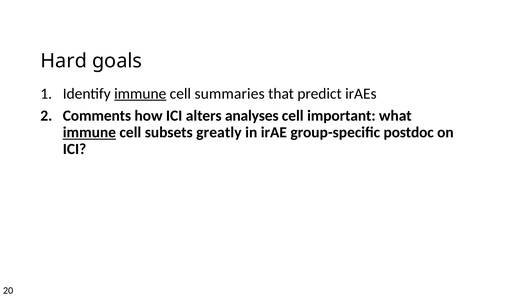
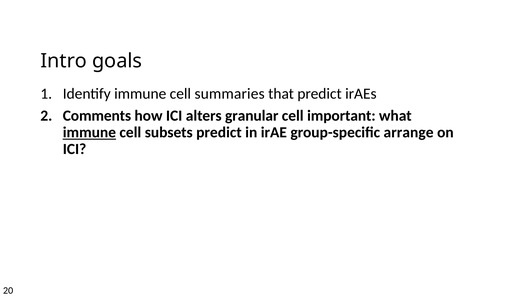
Hard: Hard -> Intro
immune at (140, 94) underline: present -> none
analyses: analyses -> granular
subsets greatly: greatly -> predict
postdoc: postdoc -> arrange
